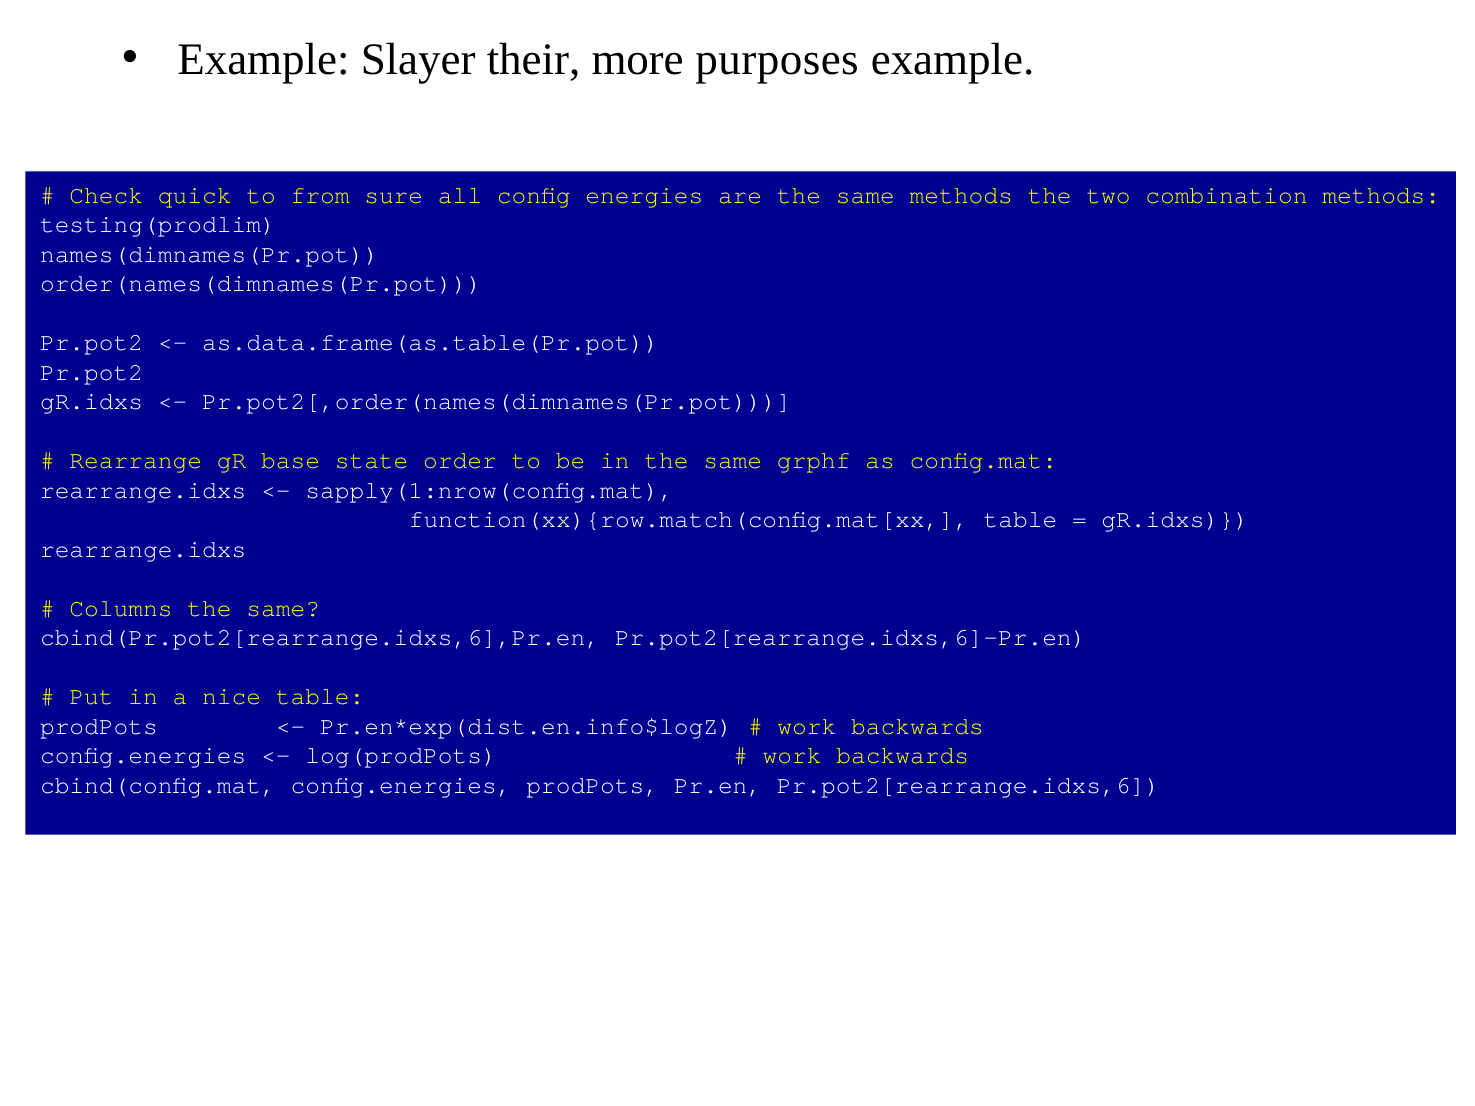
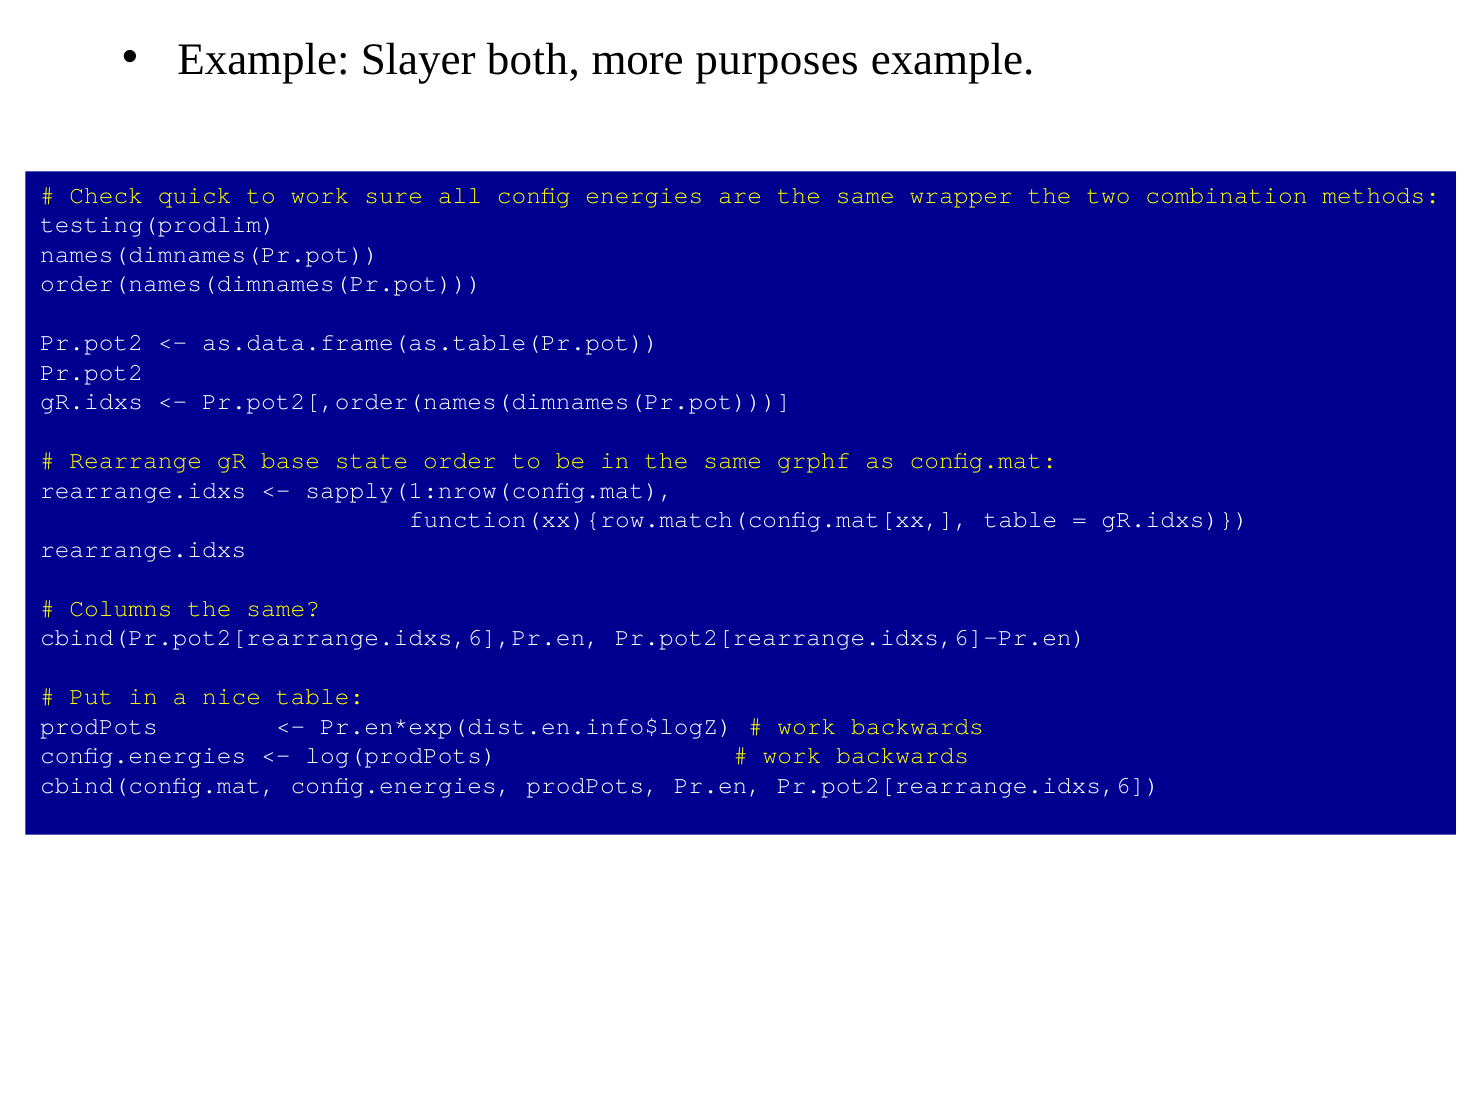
their: their -> both
to from: from -> work
same methods: methods -> wrapper
